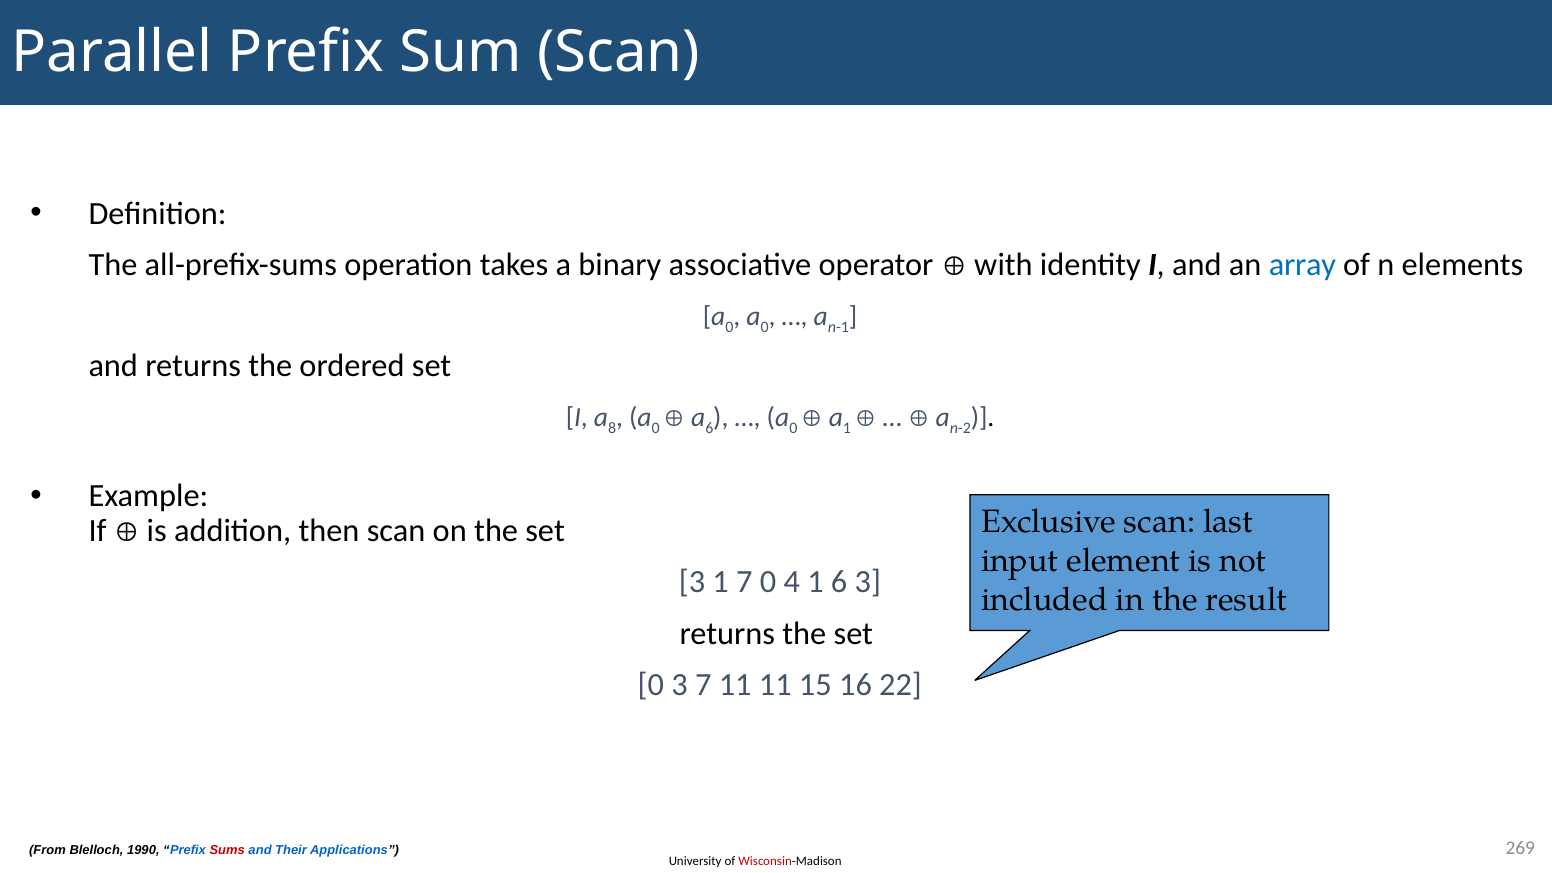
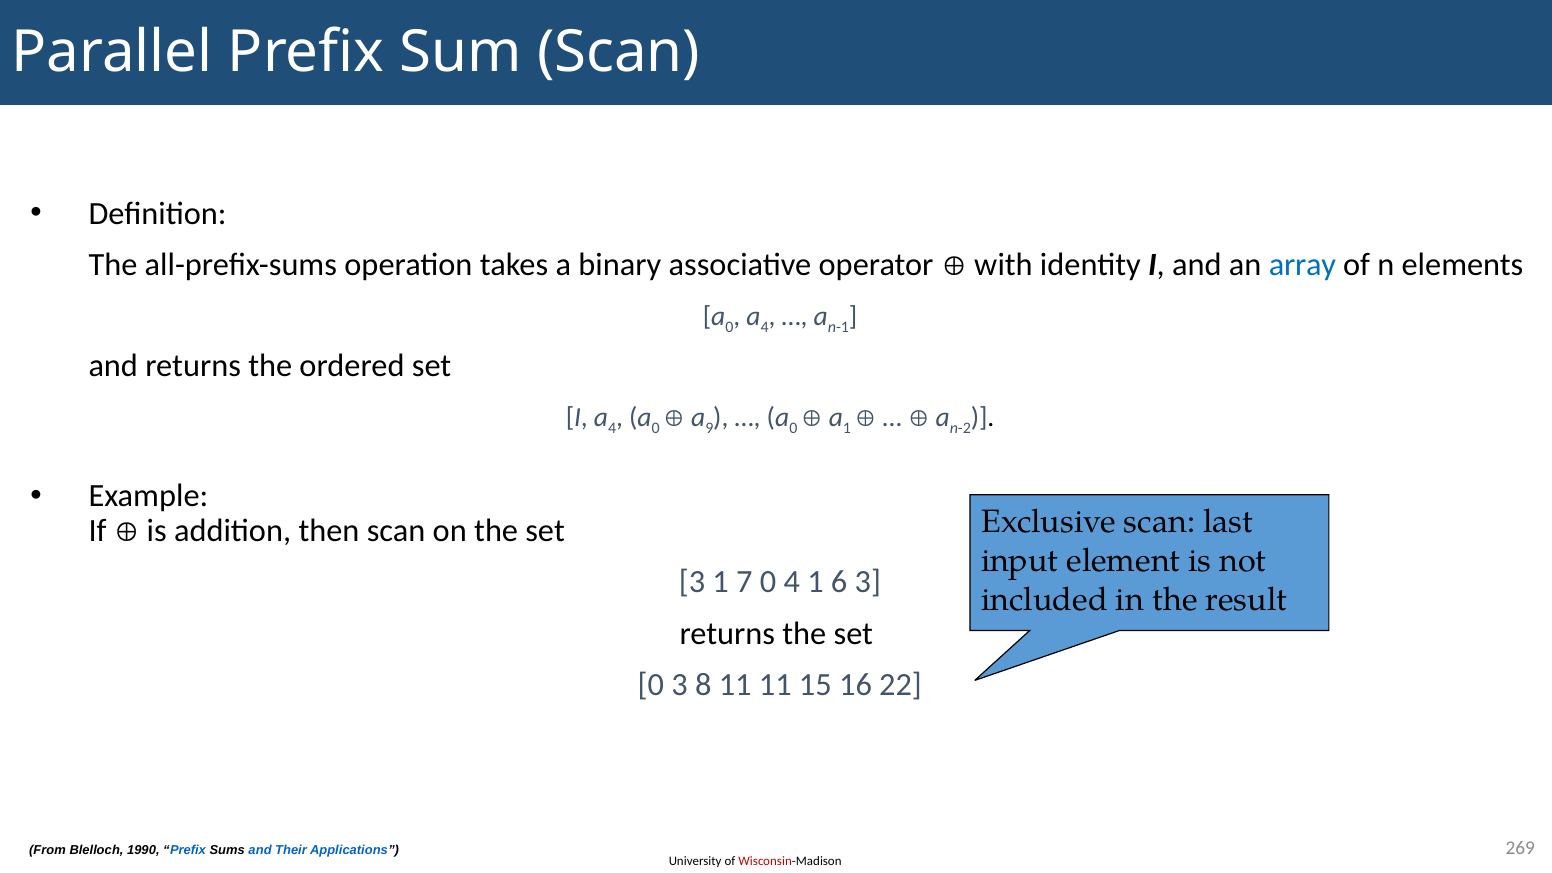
0 at (765, 327): 0 -> 4
I a 8: 8 -> 4
a 6: 6 -> 9
3 7: 7 -> 8
Sums colour: red -> black
